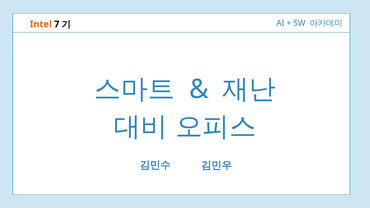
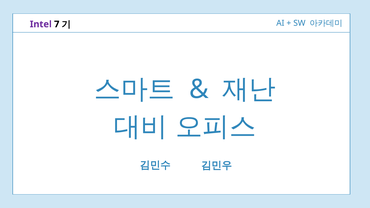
Intel colour: orange -> purple
